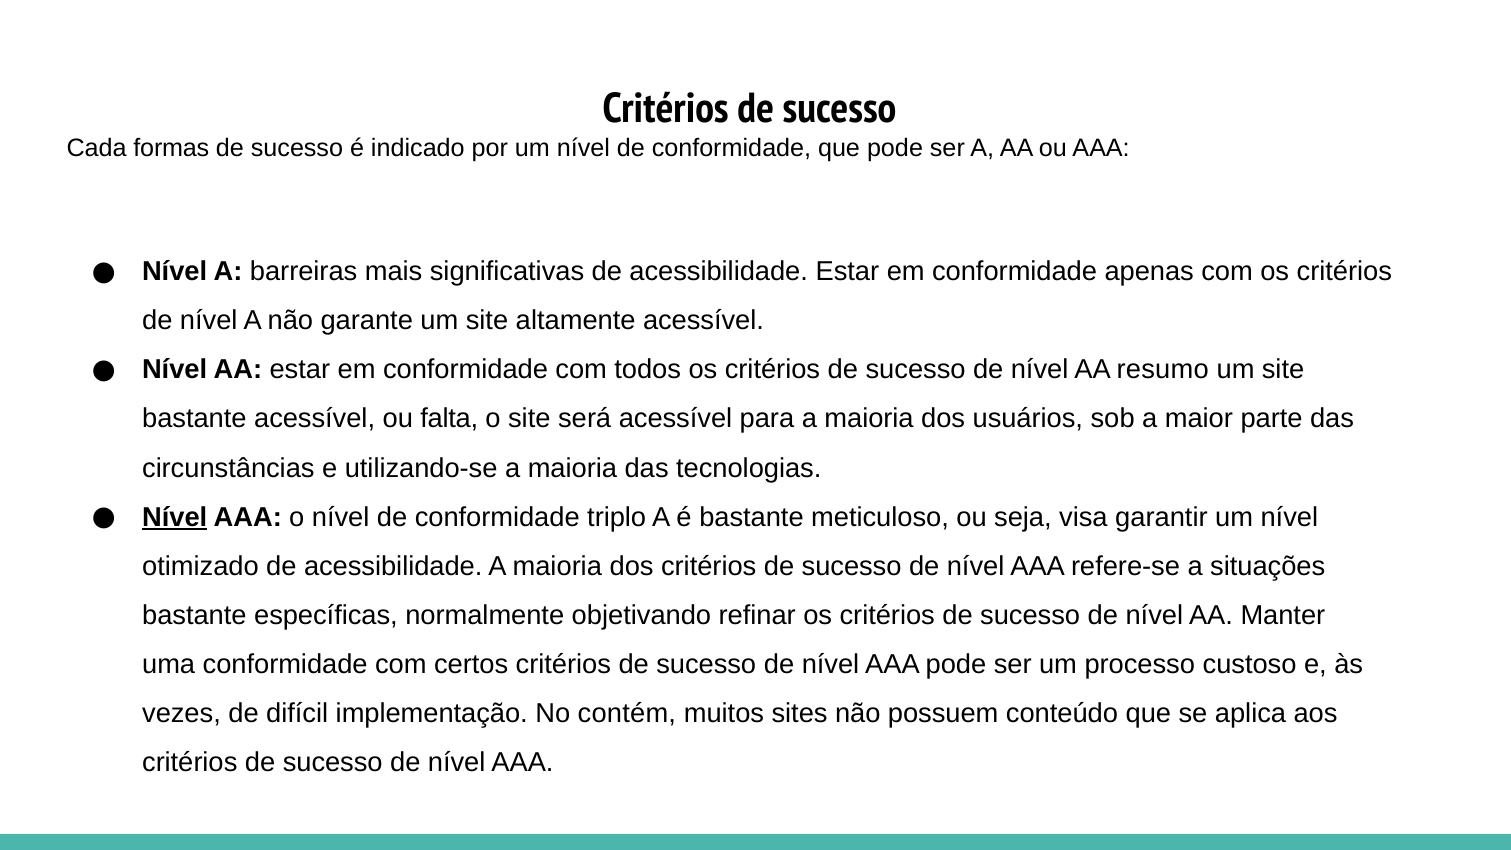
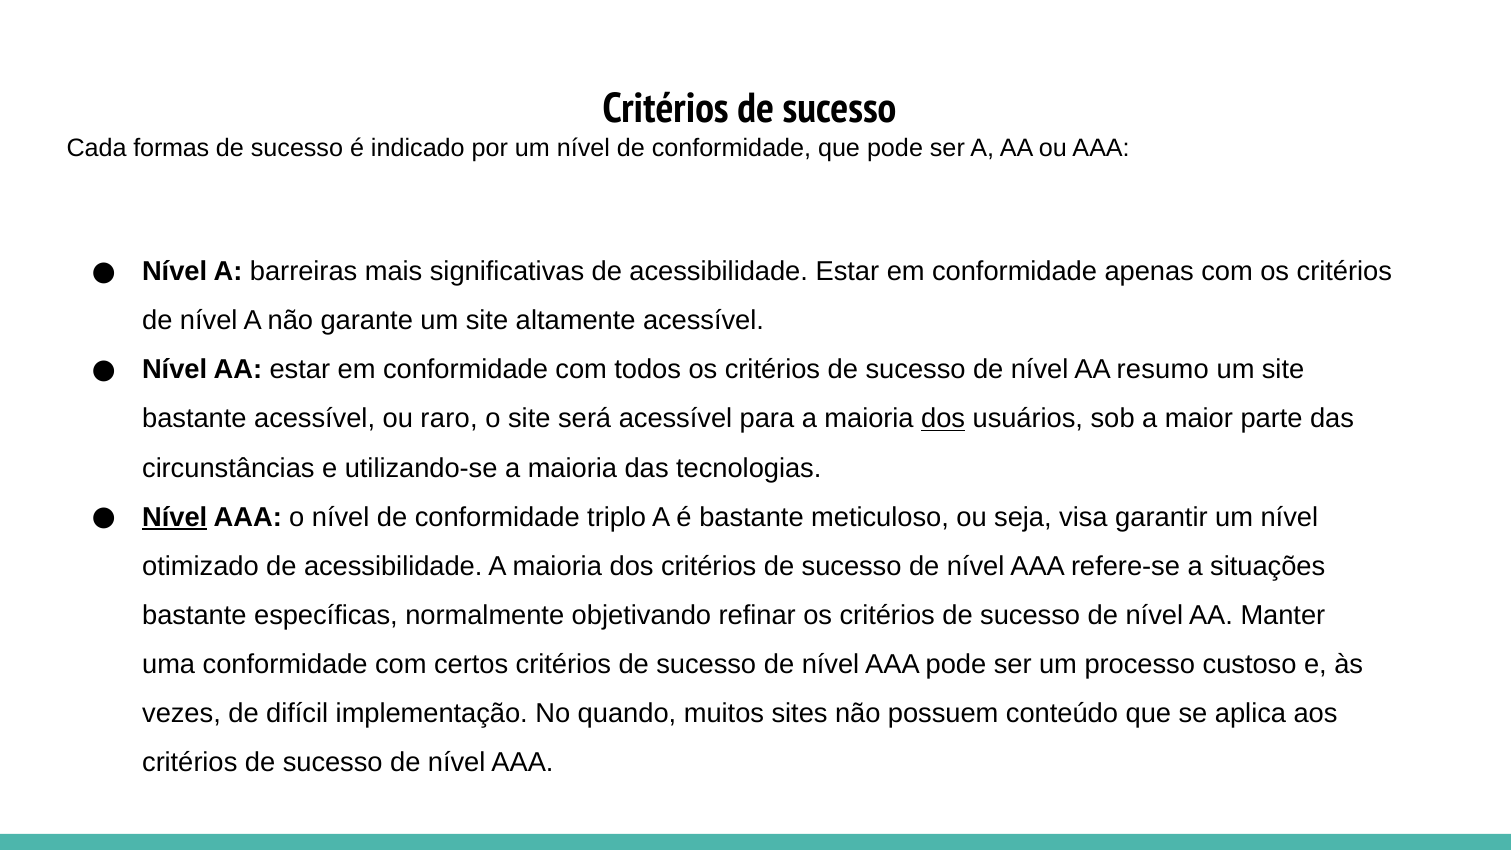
falta: falta -> raro
dos at (943, 419) underline: none -> present
contém: contém -> quando
